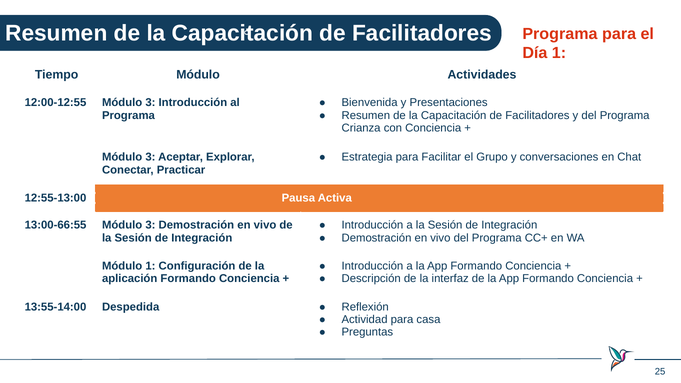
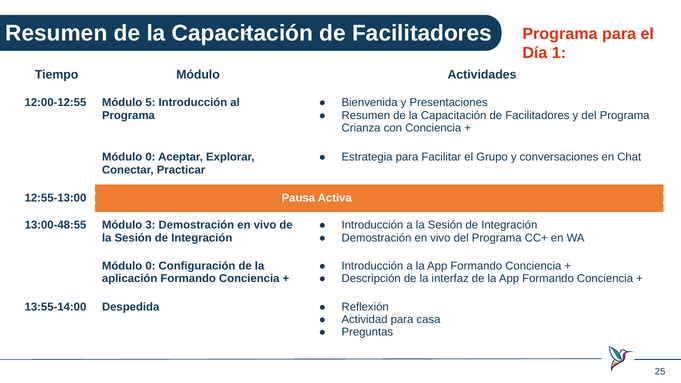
12:00-12:55 Módulo 3: 3 -> 5
3 at (150, 157): 3 -> 0
13:00-66:55: 13:00-66:55 -> 13:00-48:55
1 at (150, 266): 1 -> 0
